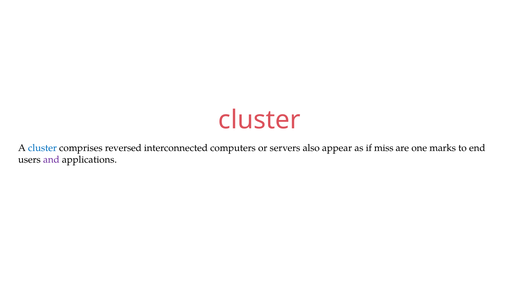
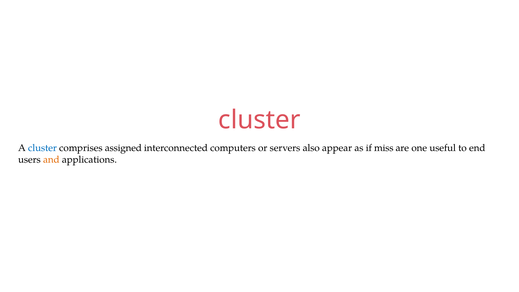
reversed: reversed -> assigned
marks: marks -> useful
and colour: purple -> orange
